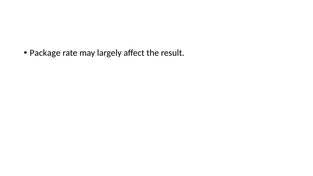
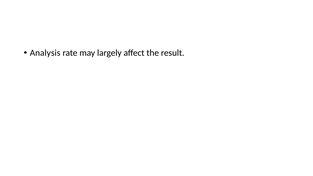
Package: Package -> Analysis
